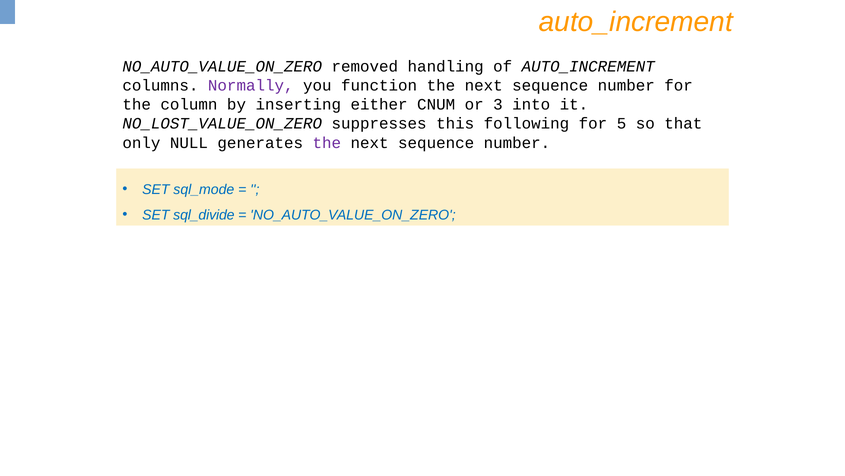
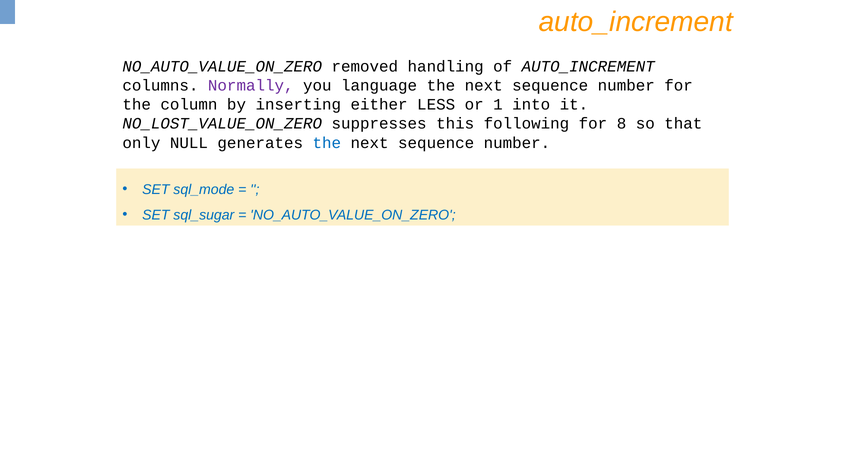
function: function -> language
CNUM: CNUM -> LESS
3: 3 -> 1
5: 5 -> 8
the at (327, 143) colour: purple -> blue
sql_divide: sql_divide -> sql_sugar
